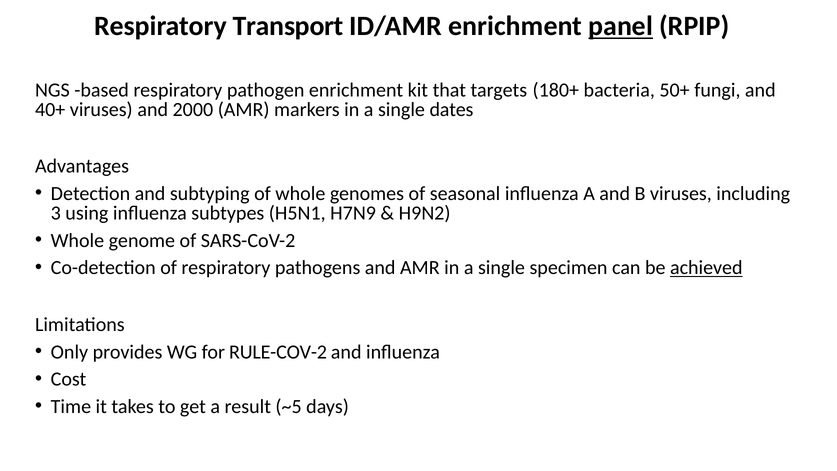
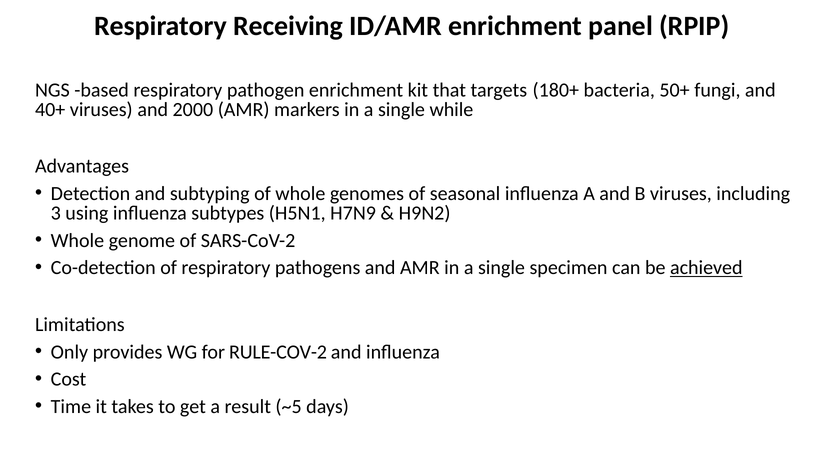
Transport: Transport -> Receiving
panel underline: present -> none
dates: dates -> while
